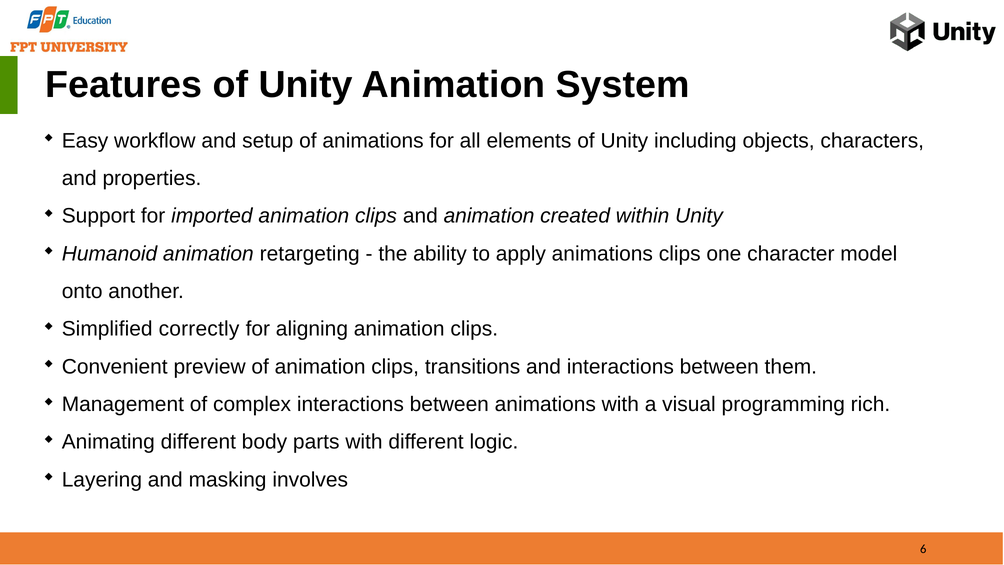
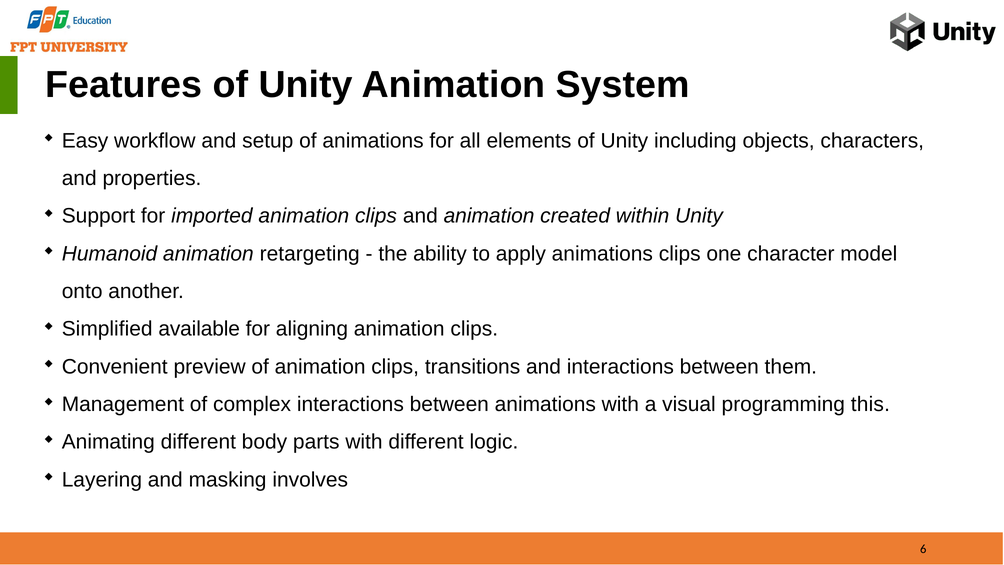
correctly: correctly -> available
rich: rich -> this
